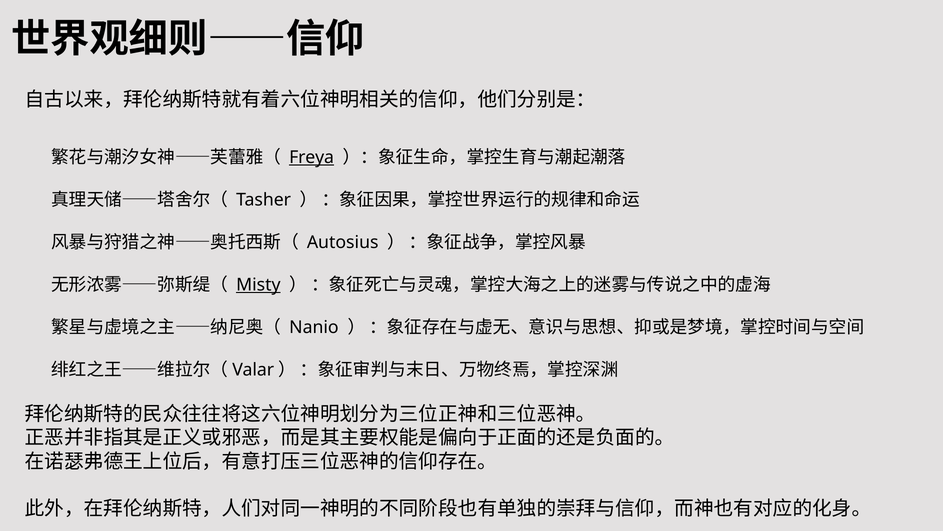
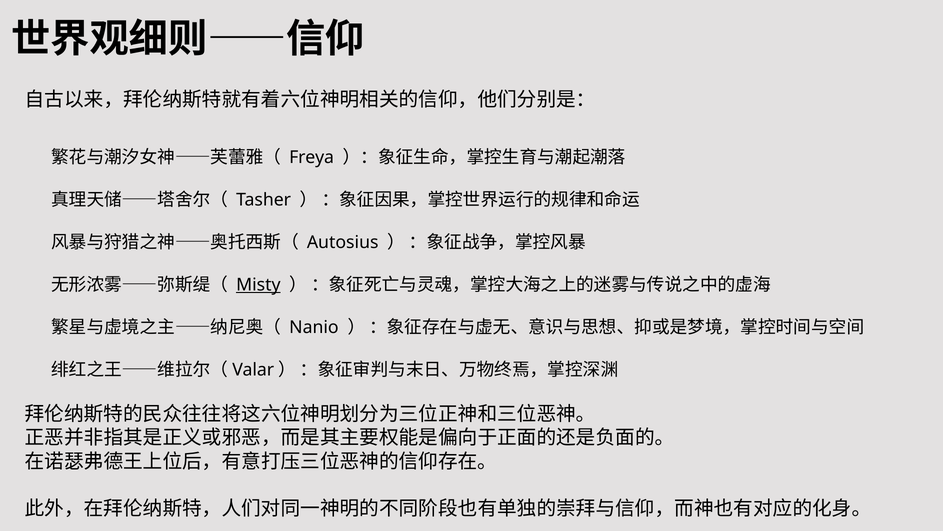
Freya underline: present -> none
